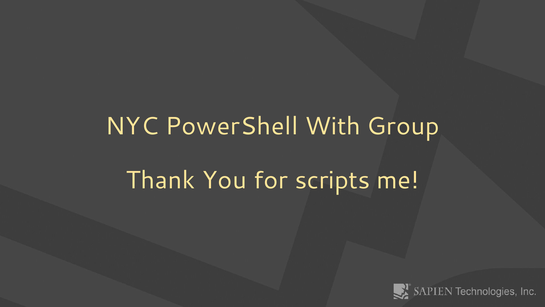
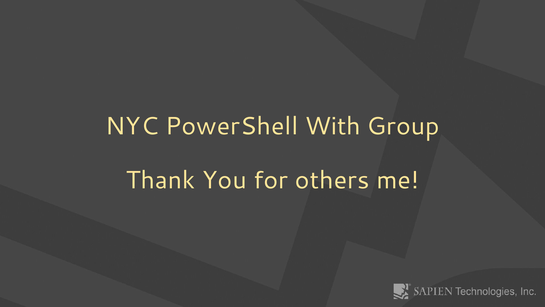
scripts: scripts -> others
